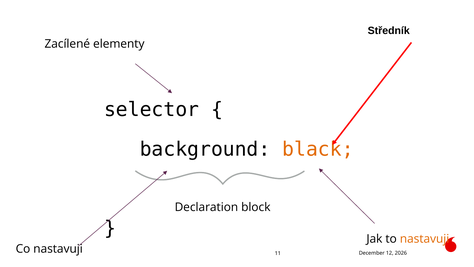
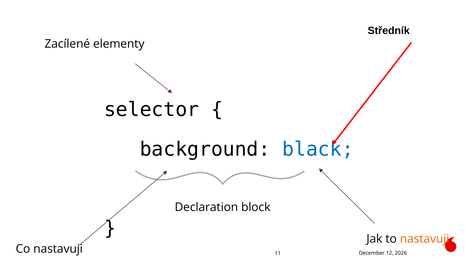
black colour: orange -> blue
